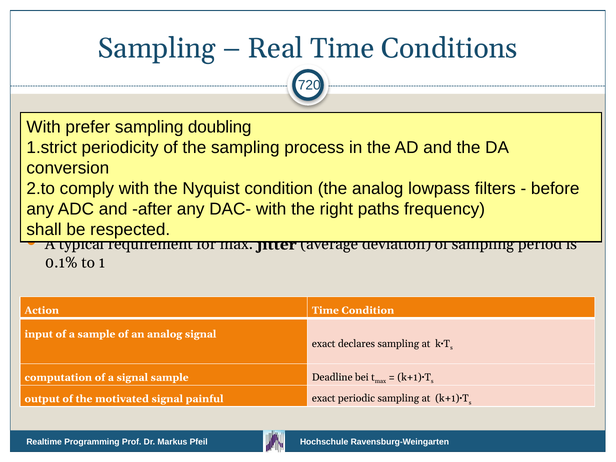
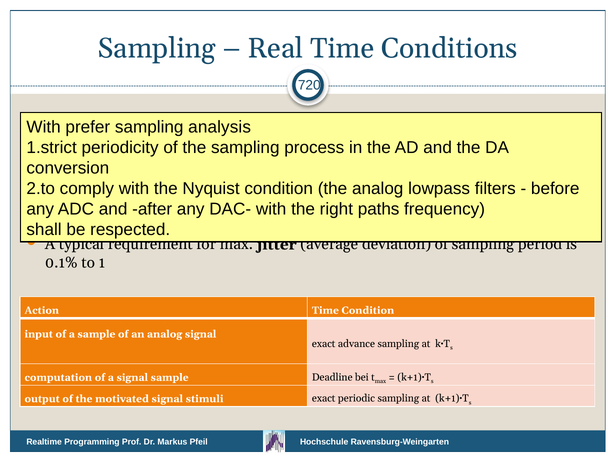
doubling: doubling -> analysis
declares: declares -> advance
painful: painful -> stimuli
